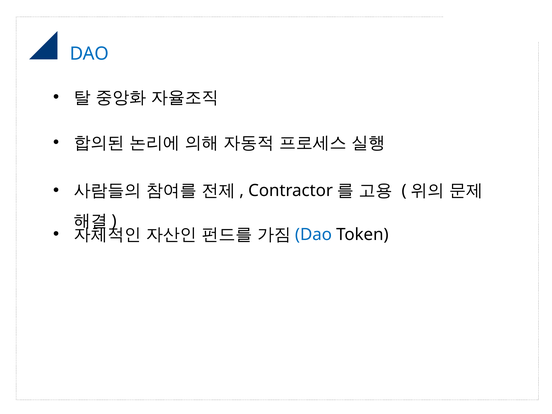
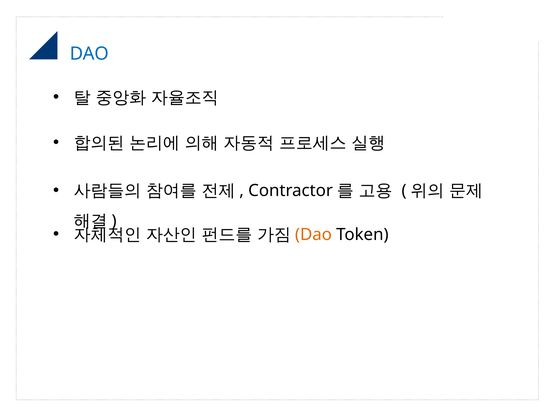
Dao at (313, 235) colour: blue -> orange
